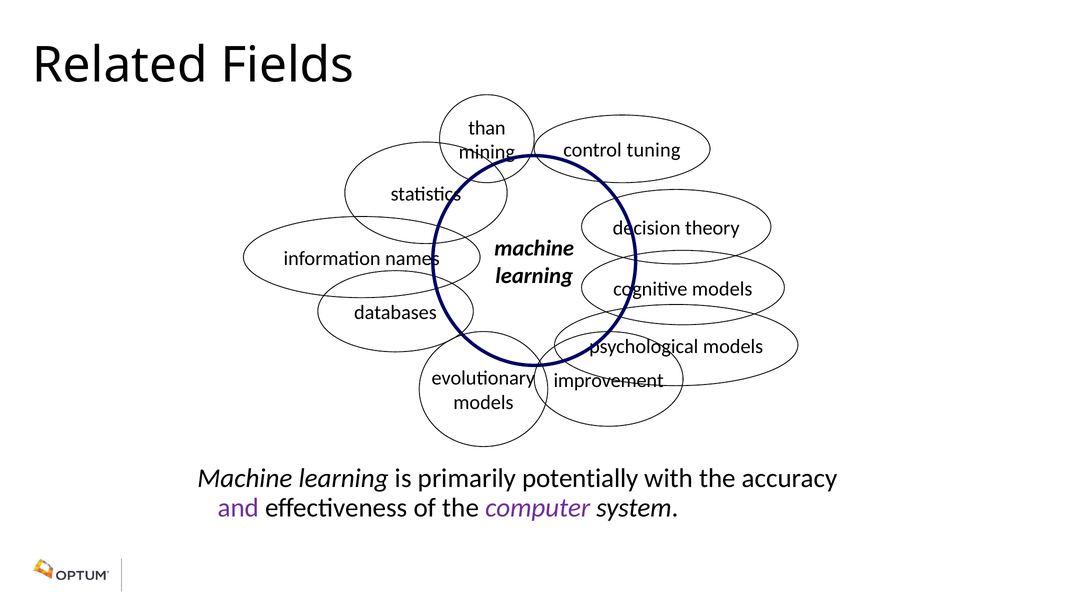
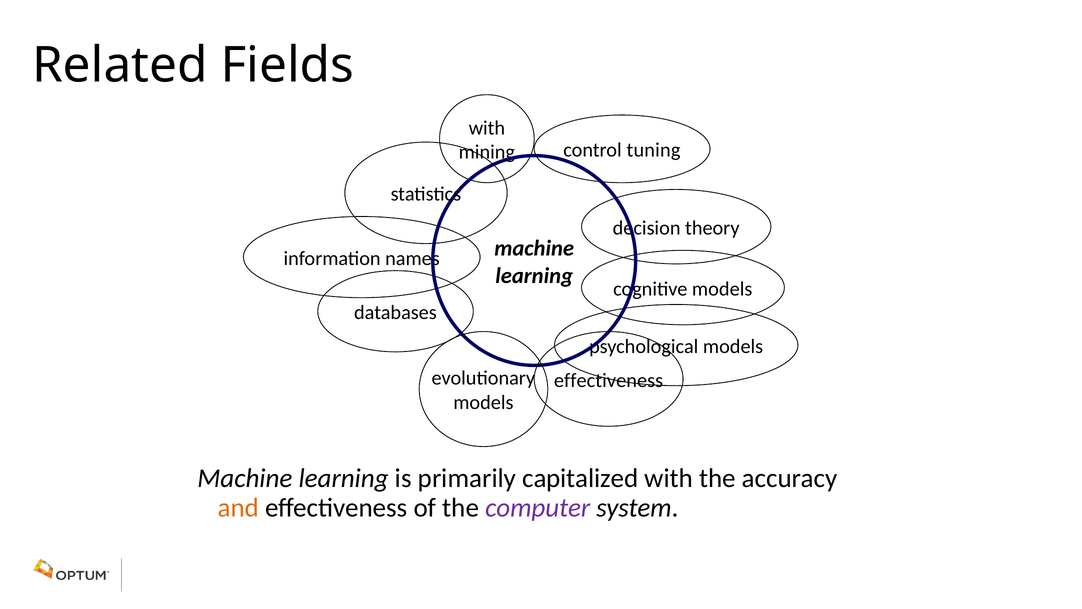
than at (487, 128): than -> with
improvement at (609, 380): improvement -> effectiveness
potentially: potentially -> capitalized
and colour: purple -> orange
